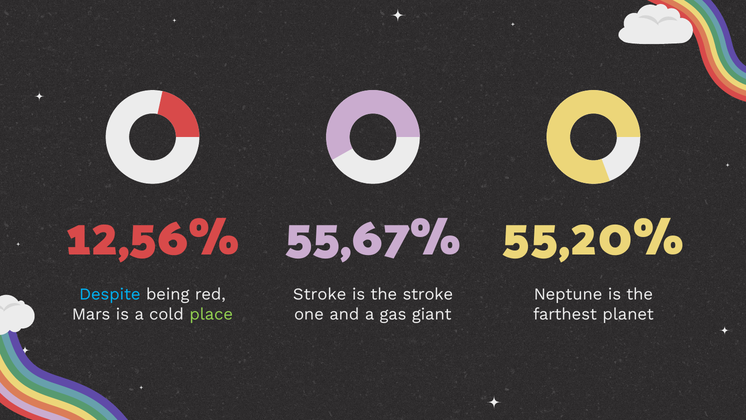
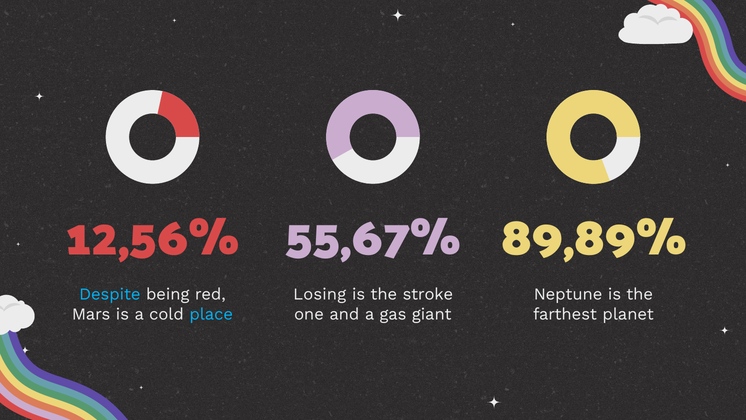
55,20%: 55,20% -> 89,89%
Stroke at (320, 294): Stroke -> Losing
place colour: light green -> light blue
